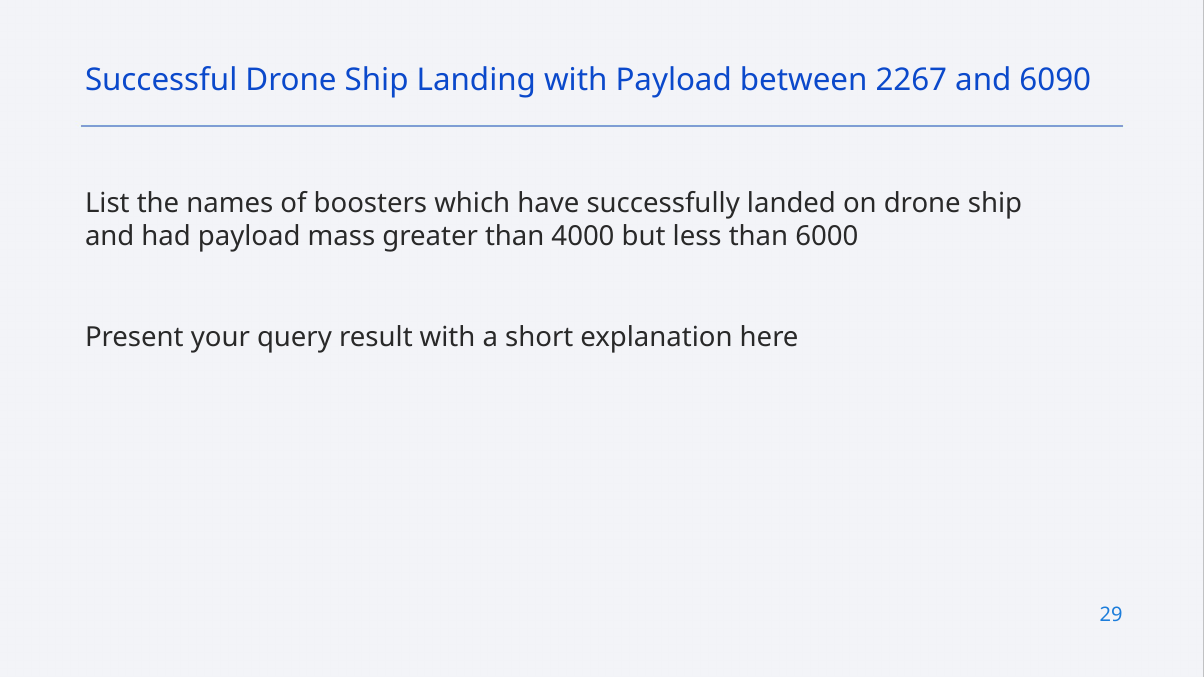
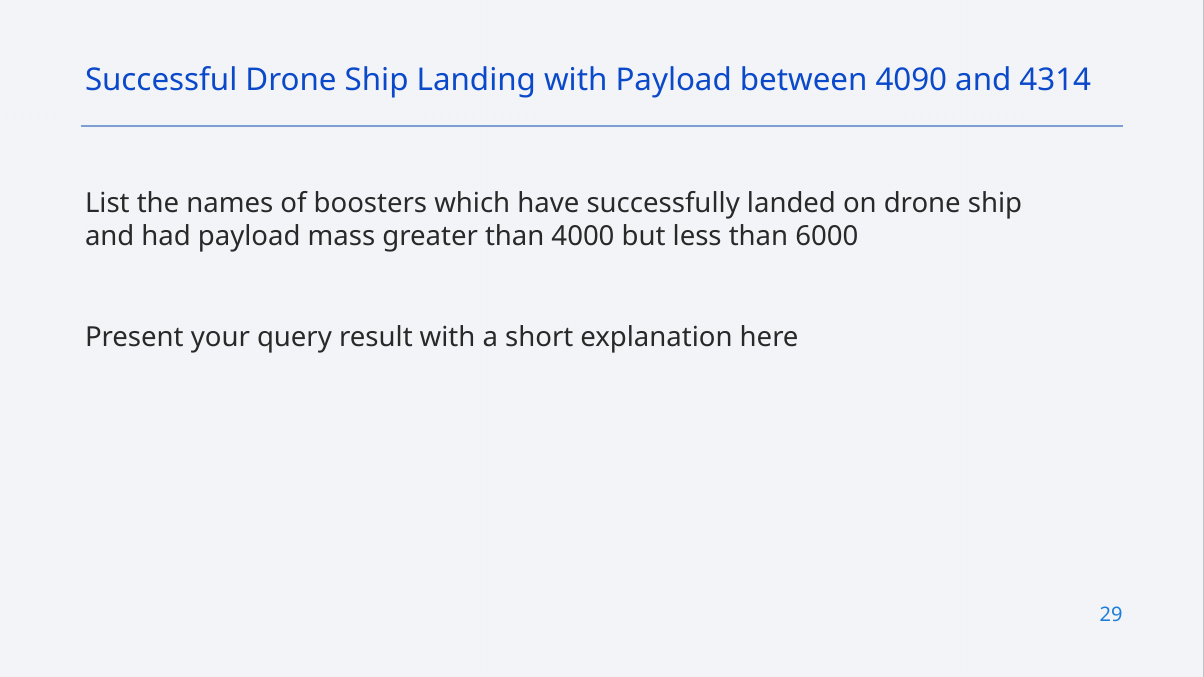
2267: 2267 -> 4090
6090: 6090 -> 4314
